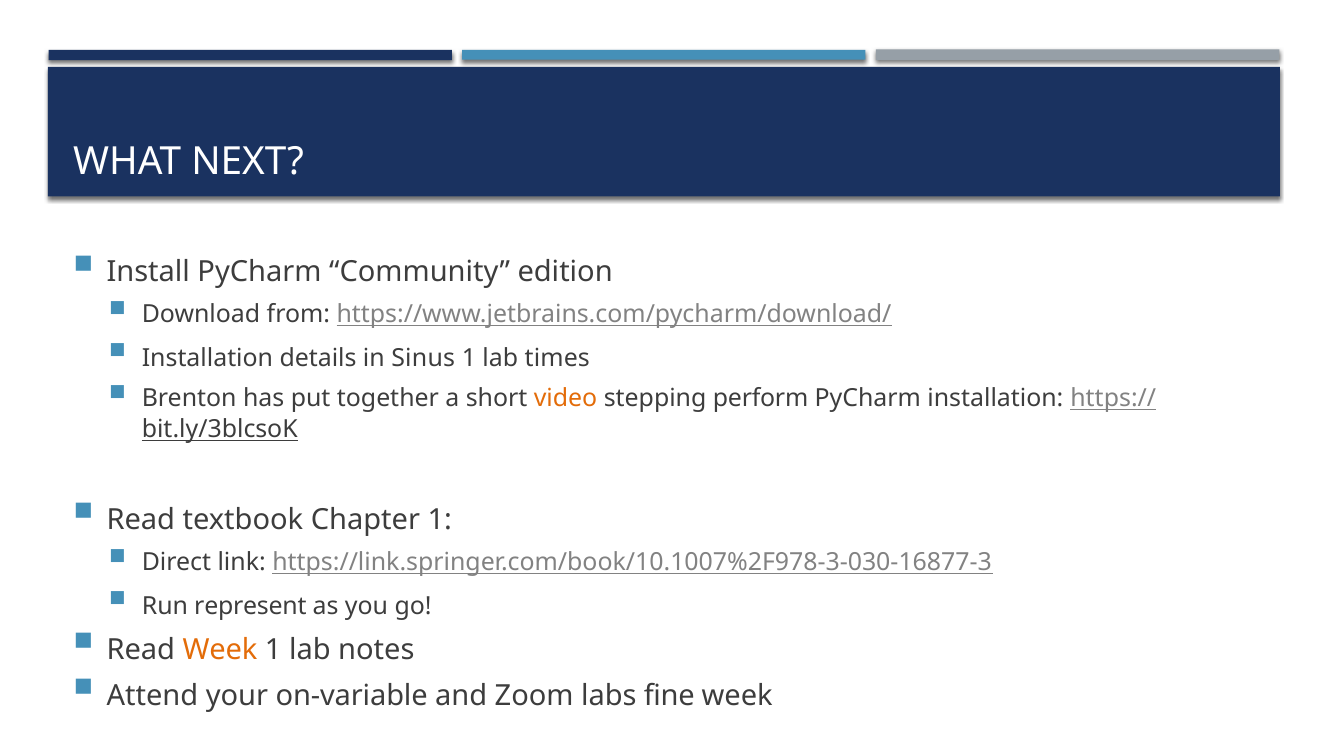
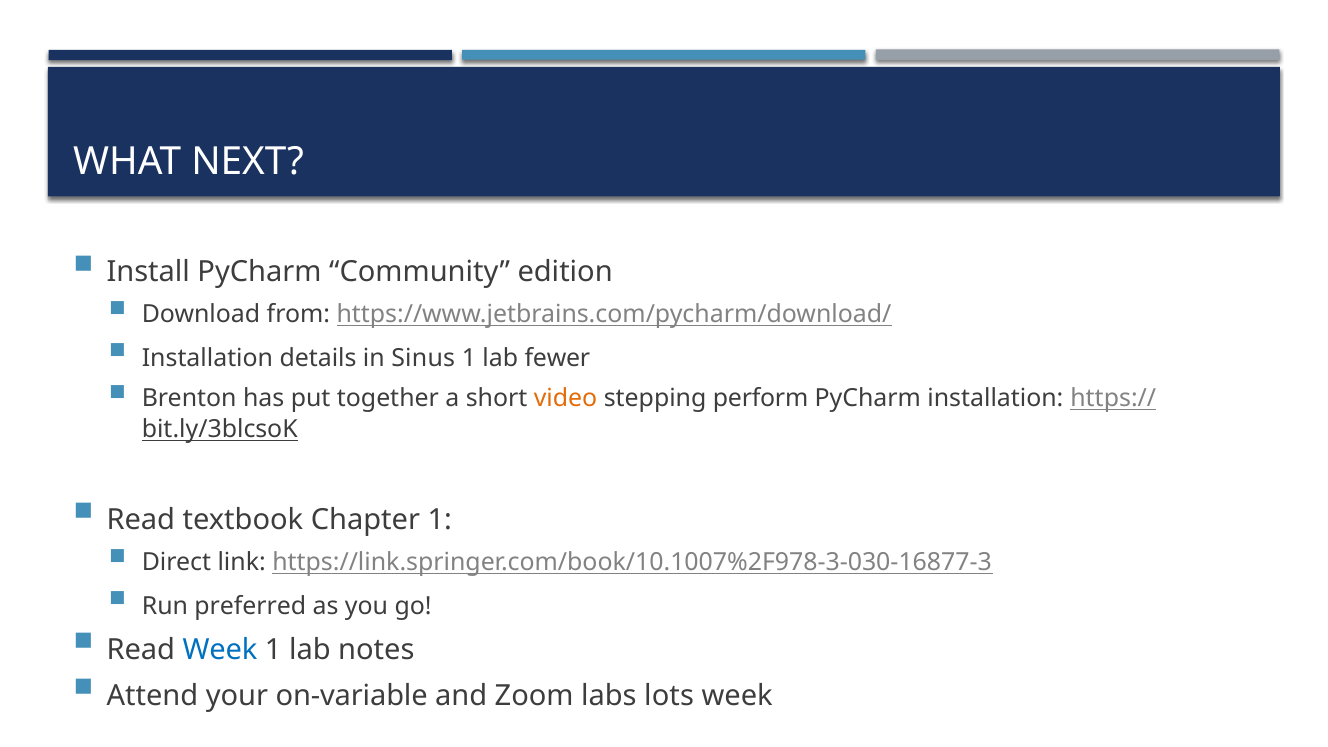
times: times -> fewer
represent: represent -> preferred
Week at (220, 650) colour: orange -> blue
fine: fine -> lots
